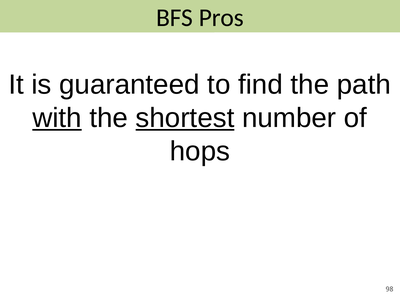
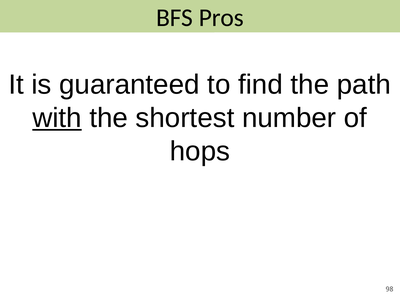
shortest underline: present -> none
